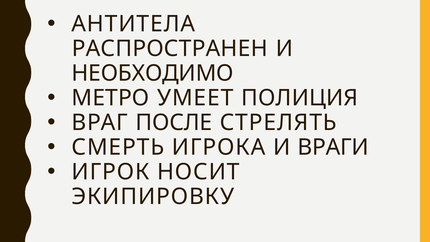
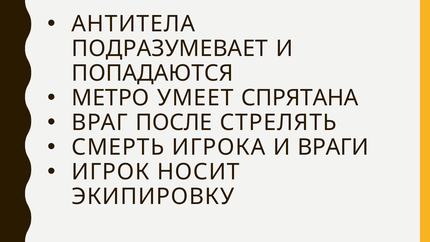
РАСПРОСТРАНЕН: РАСПРОСТРАНЕН -> ПОДРАЗУМЕВАЕТ
НЕОБХОДИМО: НЕОБХОДИМО -> ПОПАДАЮТСЯ
ПОЛИЦИЯ: ПОЛИЦИЯ -> СПРЯТАНА
